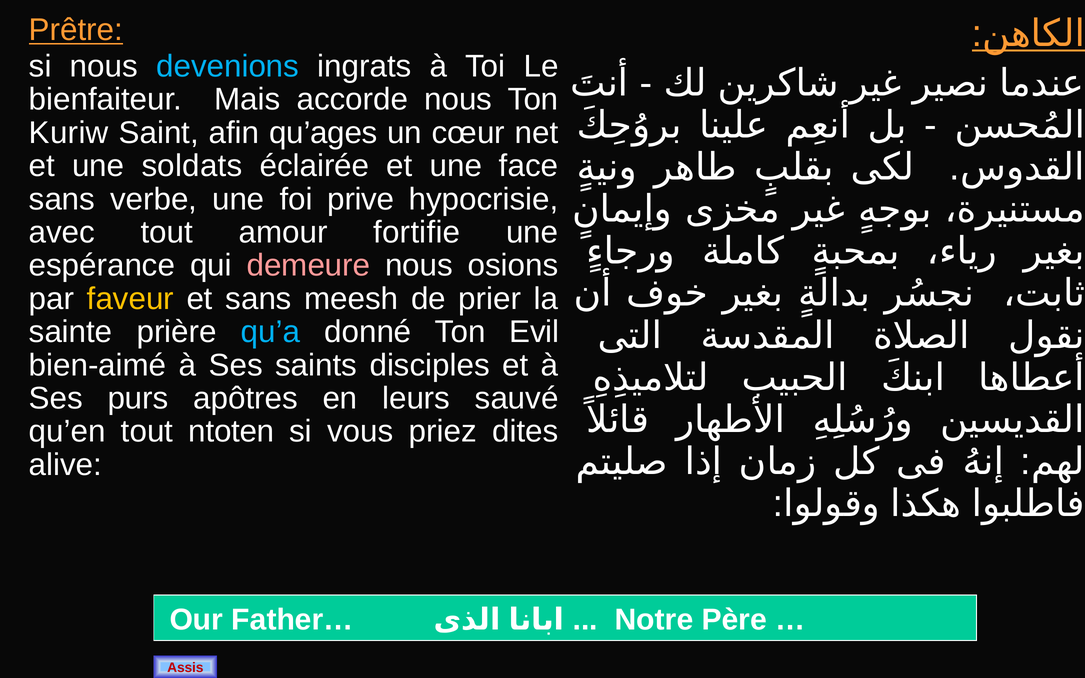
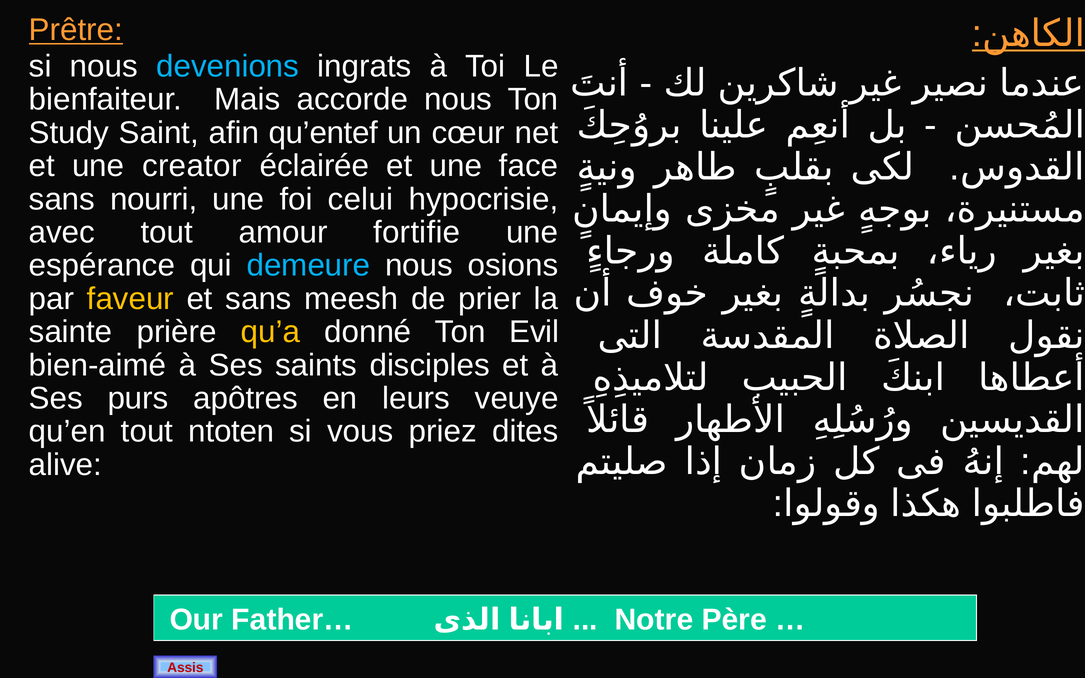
Kuriw: Kuriw -> Study
qu’ages: qu’ages -> qu’entef
soldats: soldats -> creator
verbe: verbe -> nourri
prive: prive -> celui
demeure colour: pink -> light blue
qu’a colour: light blue -> yellow
sauvé: sauvé -> veuye
